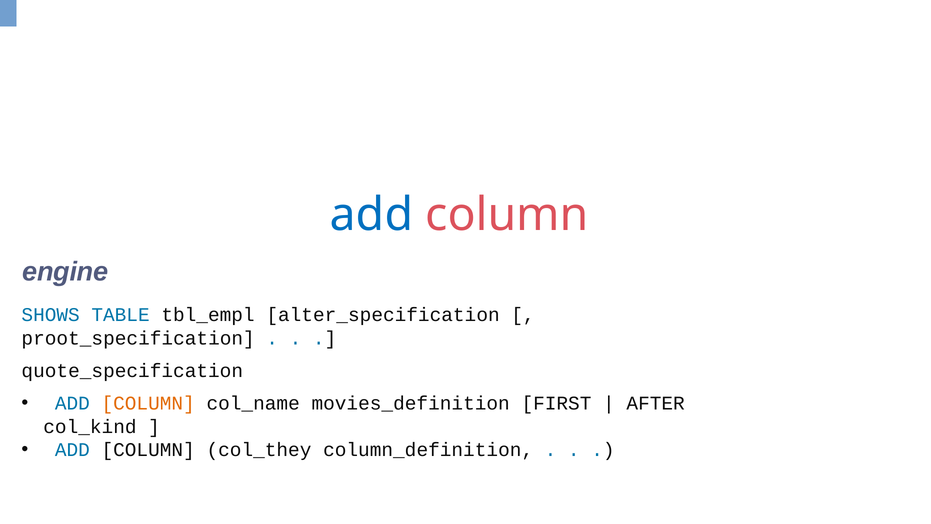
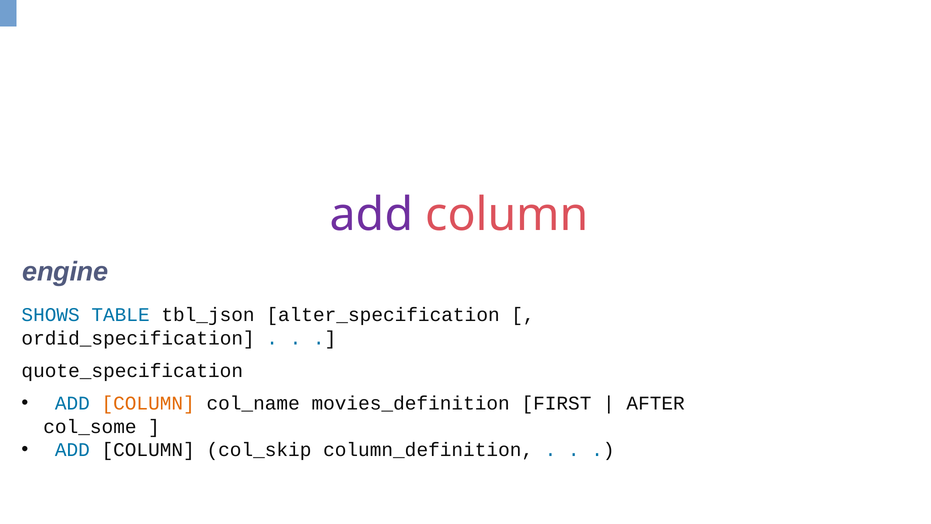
add at (372, 215) colour: blue -> purple
tbl_empl: tbl_empl -> tbl_json
proot_specification: proot_specification -> ordid_specification
col_kind: col_kind -> col_some
col_they: col_they -> col_skip
